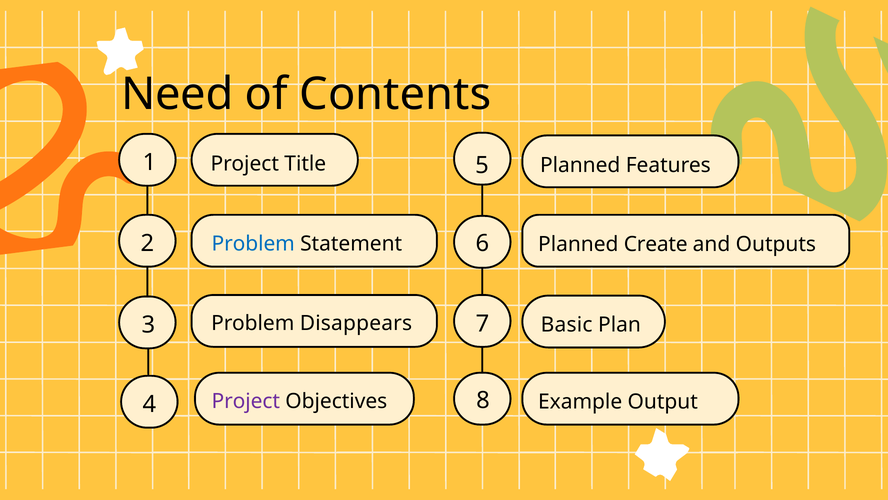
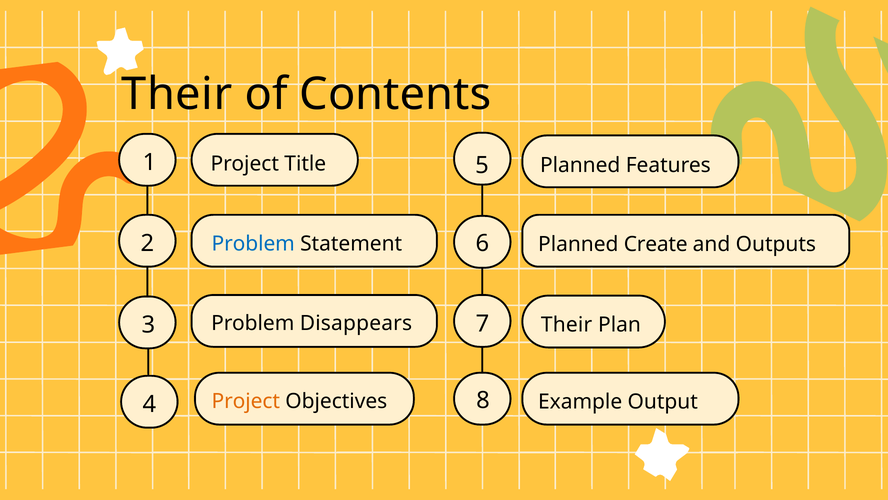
Need at (177, 94): Need -> Their
Basic at (567, 325): Basic -> Their
Project at (246, 401) colour: purple -> orange
